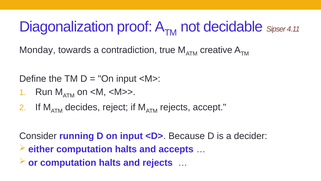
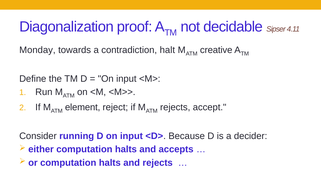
true: true -> halt
decides: decides -> element
